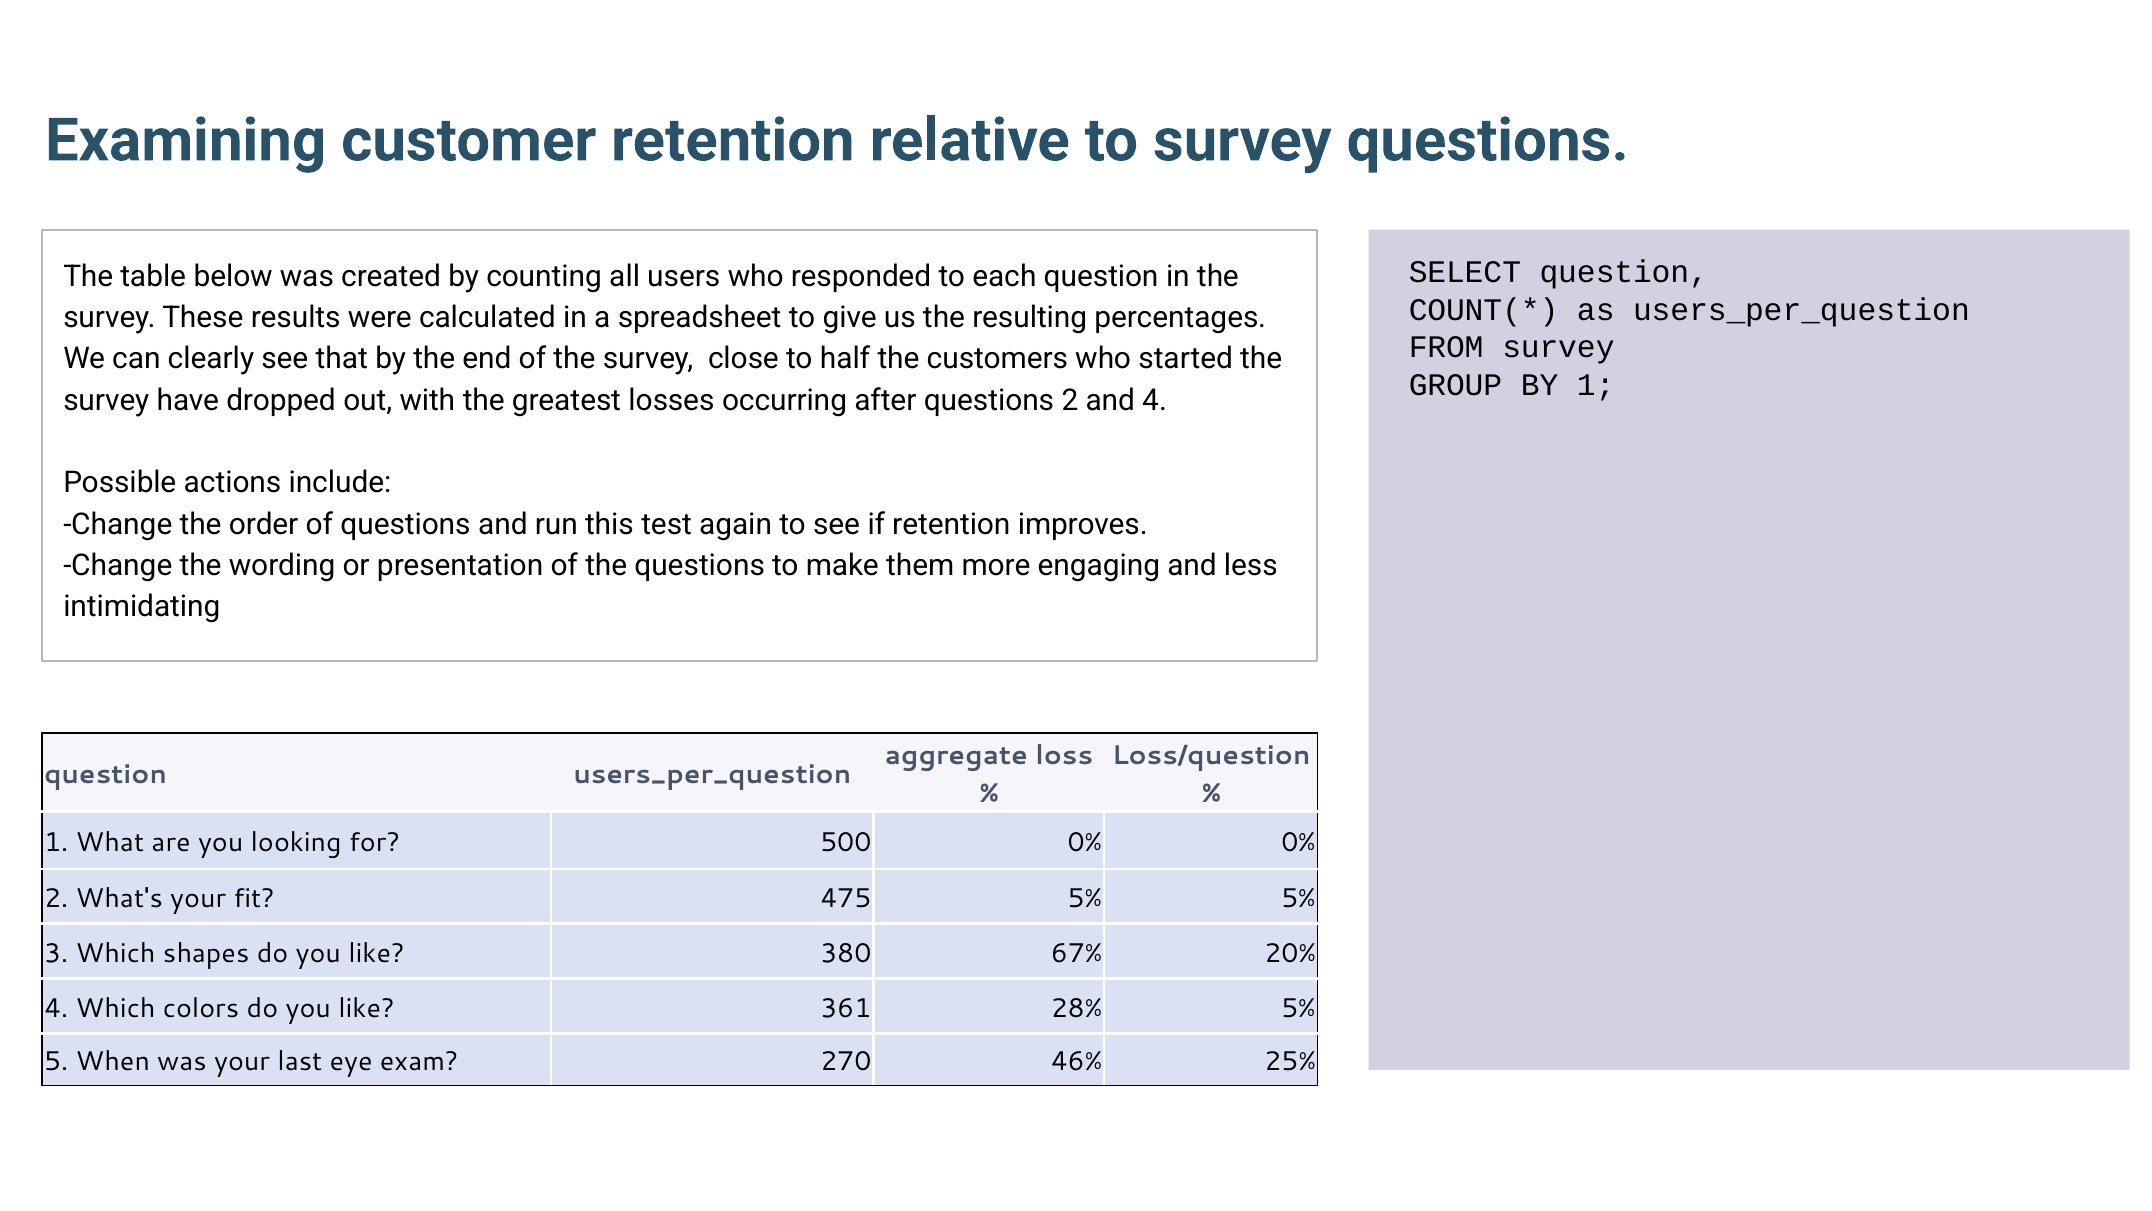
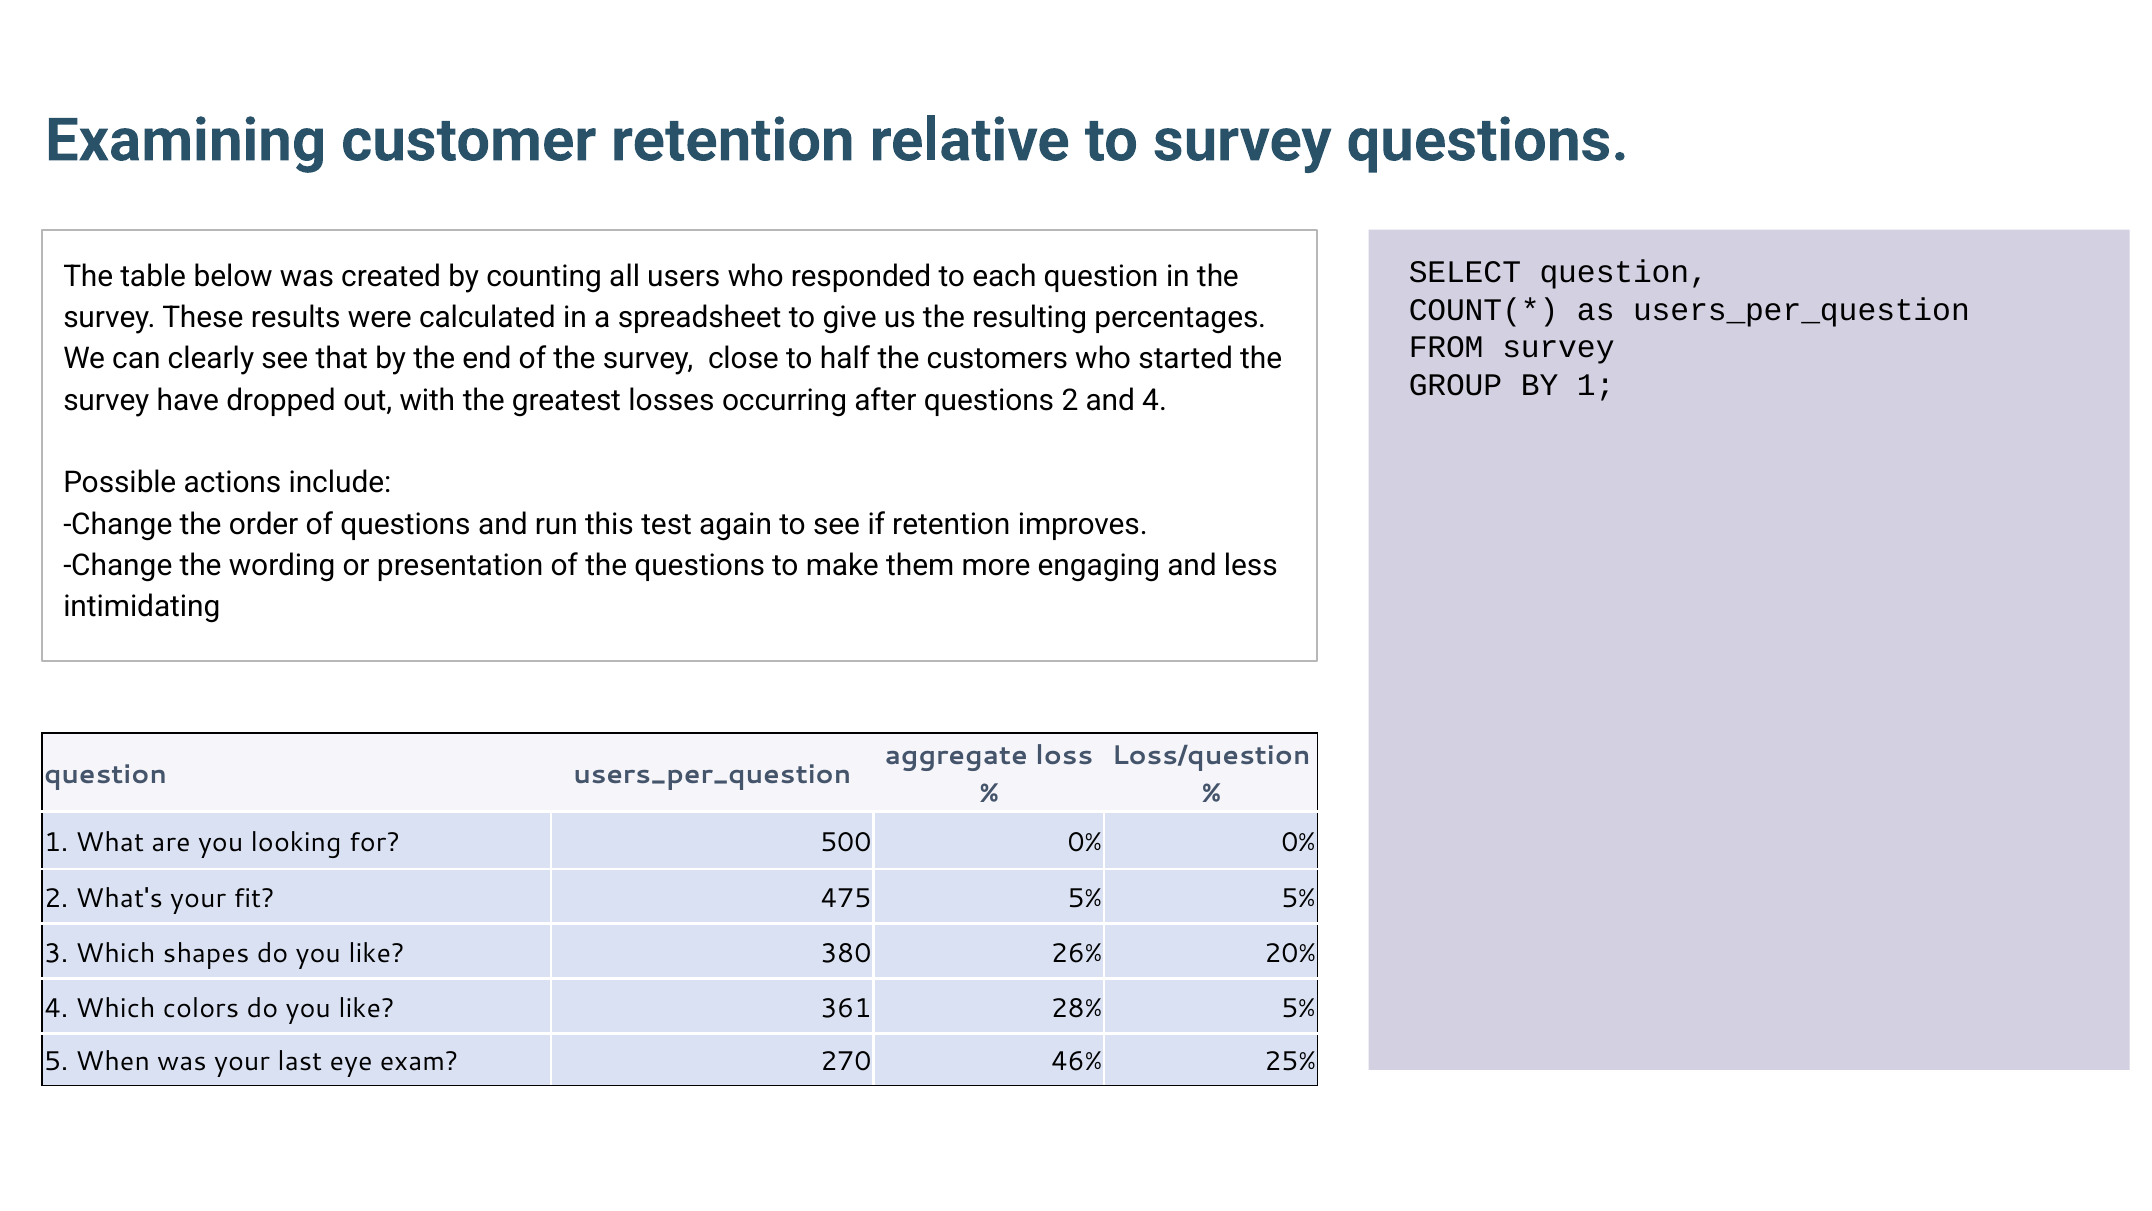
67%: 67% -> 26%
